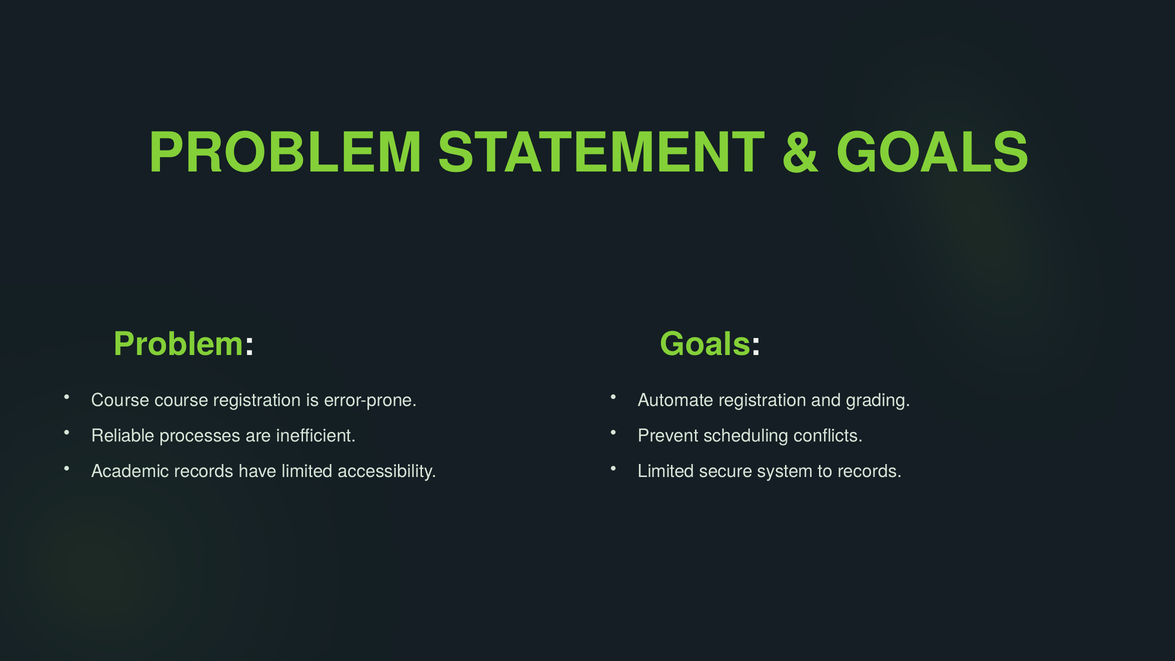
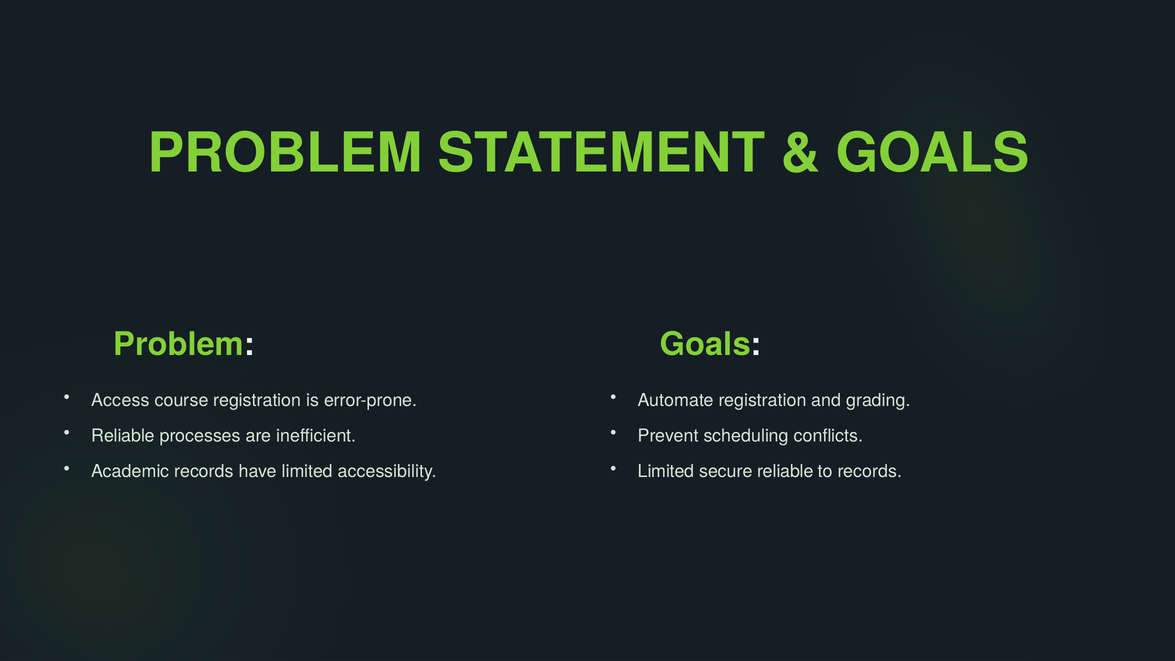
Course at (120, 400): Course -> Access
secure system: system -> reliable
